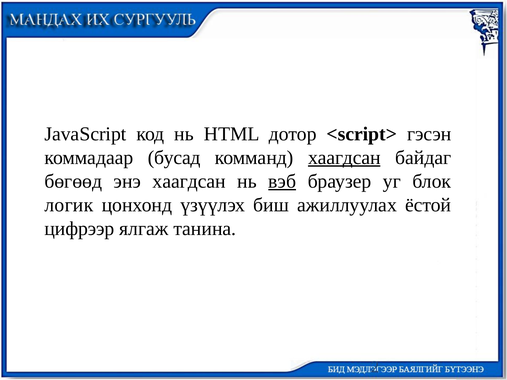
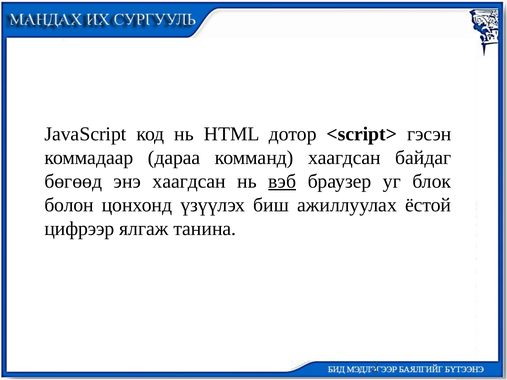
бусад: бусад -> дараа
хаагдсан at (344, 158) underline: present -> none
логик: логик -> болон
